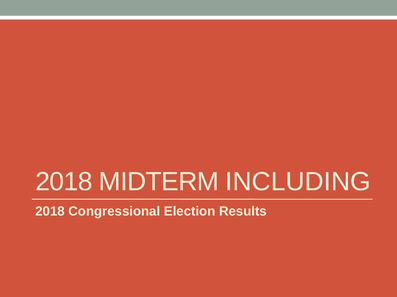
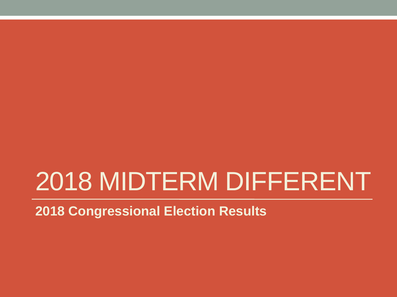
INCLUDING: INCLUDING -> DIFFERENT
